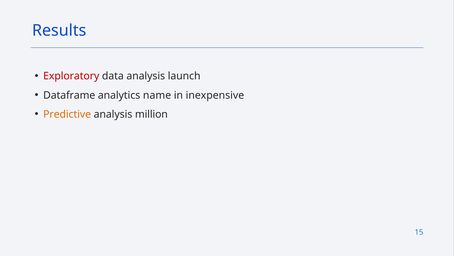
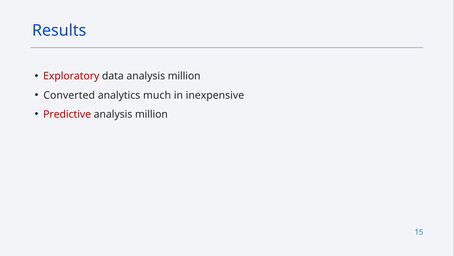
data analysis launch: launch -> million
Dataframe: Dataframe -> Converted
name: name -> much
Predictive colour: orange -> red
